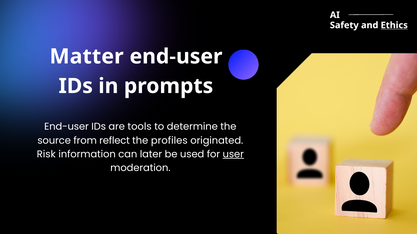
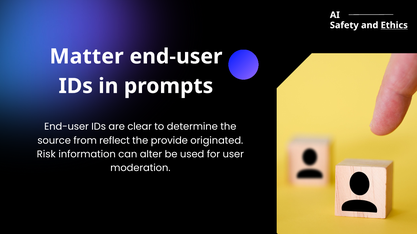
tools: tools -> clear
profiles: profiles -> provide
later: later -> alter
user underline: present -> none
